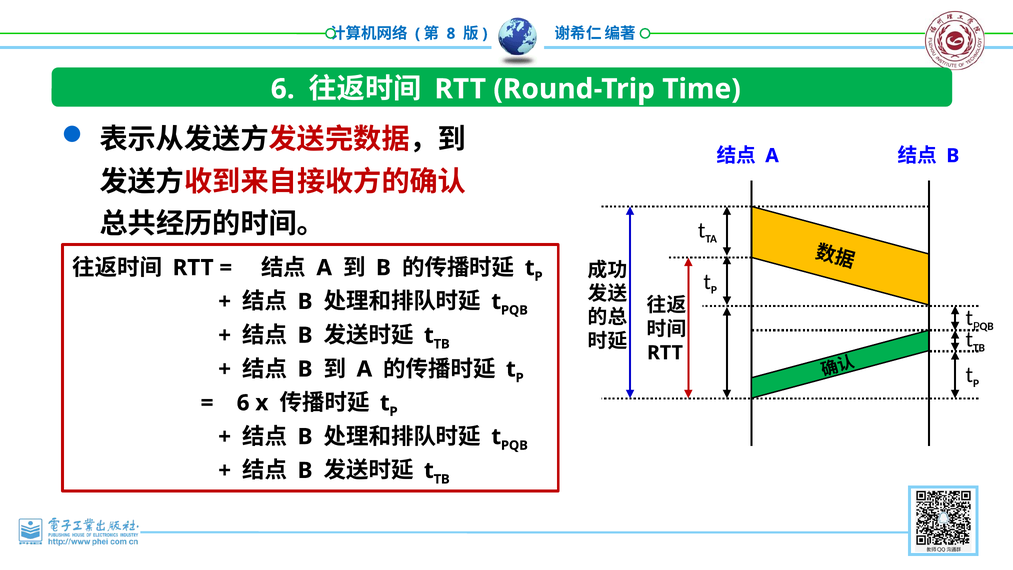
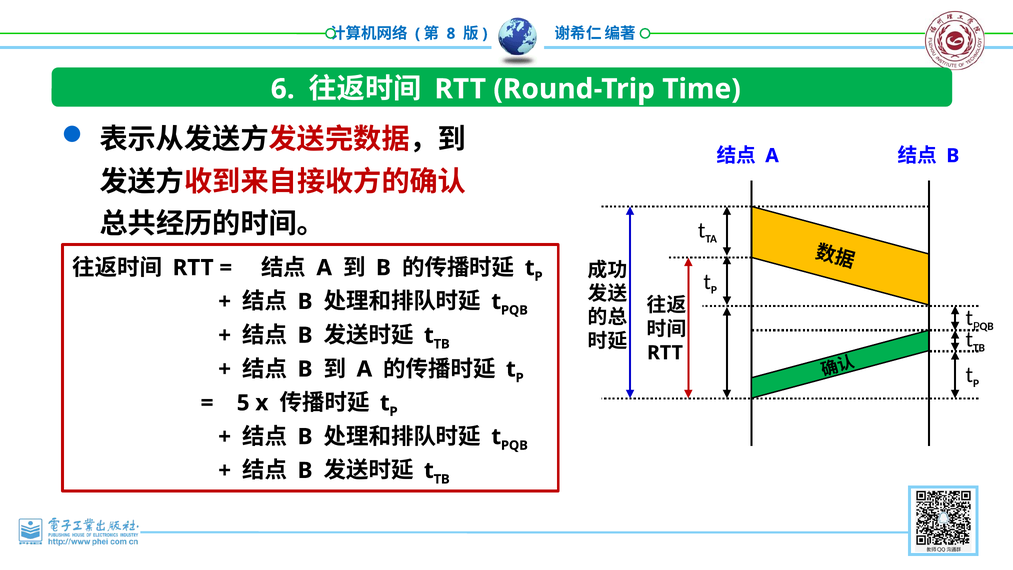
6 at (243, 403): 6 -> 5
